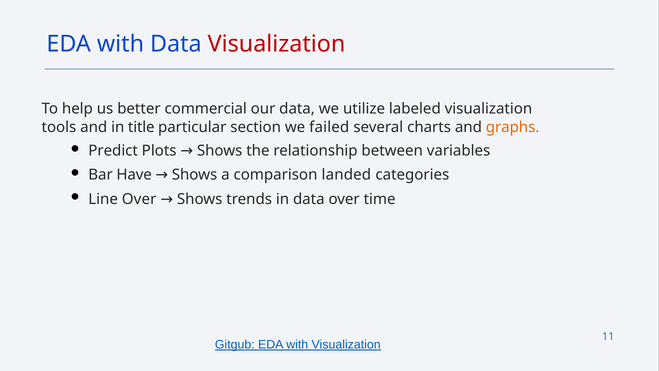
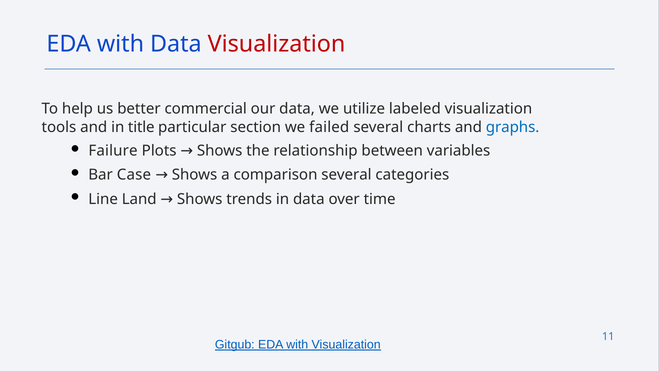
graphs colour: orange -> blue
Predict: Predict -> Failure
Have: Have -> Case
comparison landed: landed -> several
Line Over: Over -> Land
